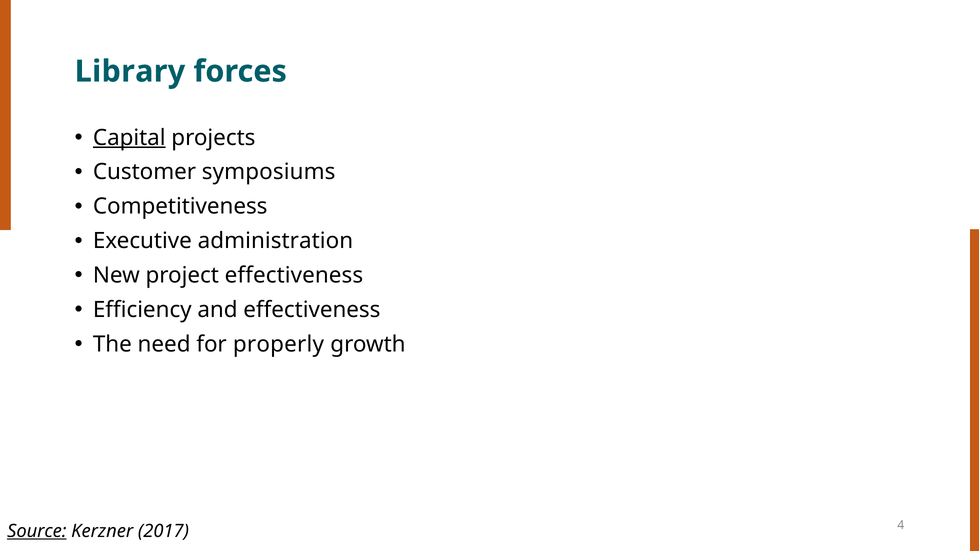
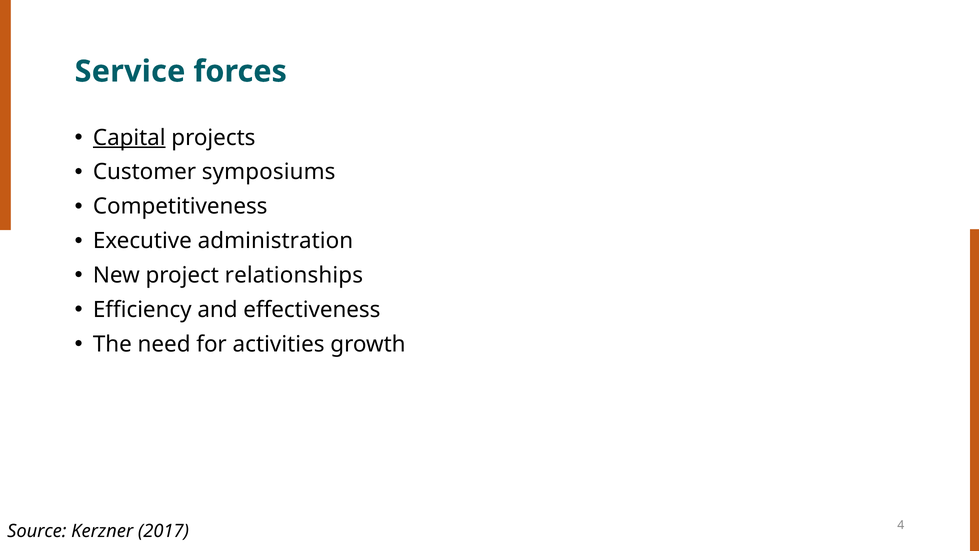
Library: Library -> Service
project effectiveness: effectiveness -> relationships
properly: properly -> activities
Source underline: present -> none
